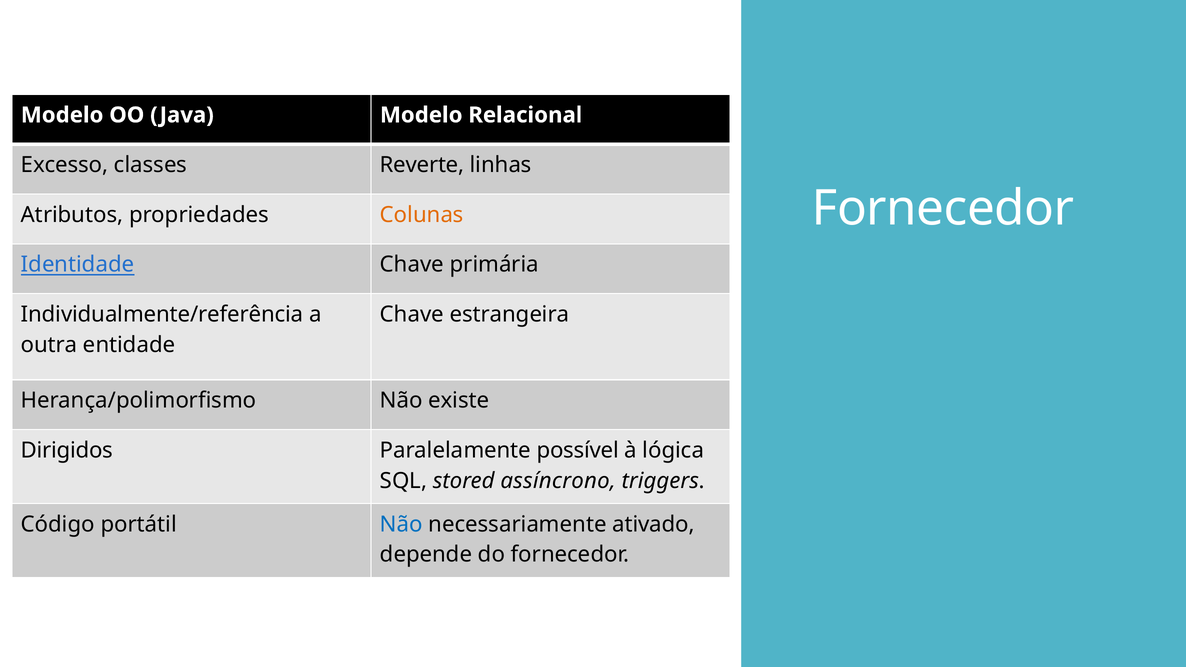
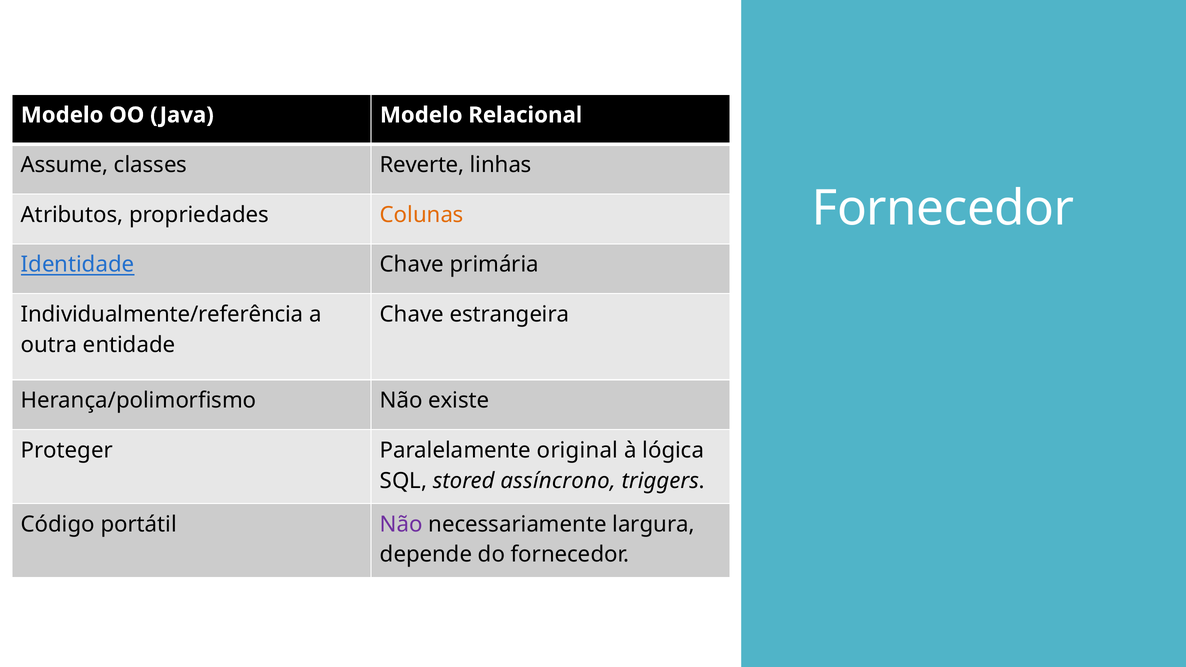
Excesso: Excesso -> Assume
Dirigidos: Dirigidos -> Proteger
possível: possível -> original
Não at (401, 524) colour: blue -> purple
ativado: ativado -> largura
